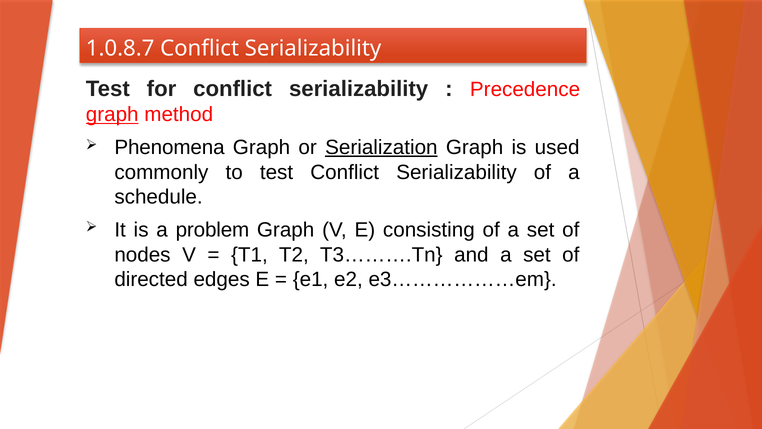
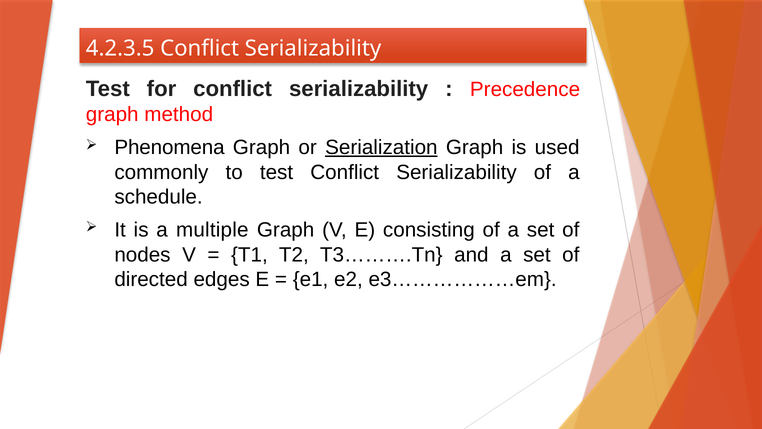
1.0.8.7: 1.0.8.7 -> 4.2.3.5
graph at (112, 115) underline: present -> none
problem: problem -> multiple
